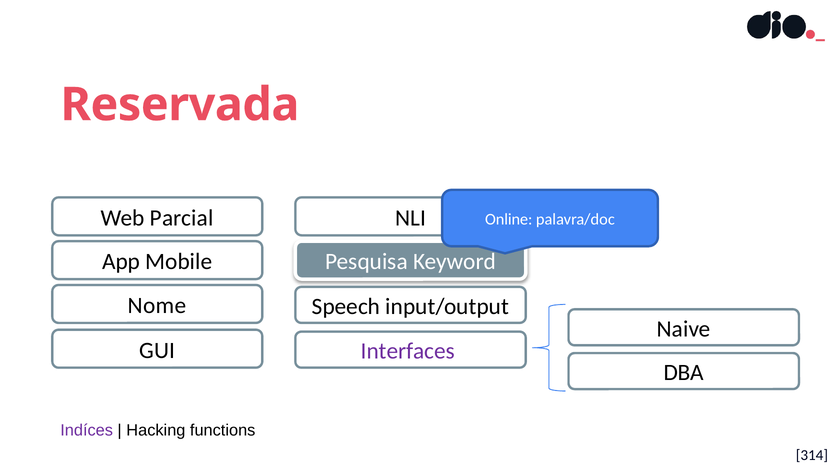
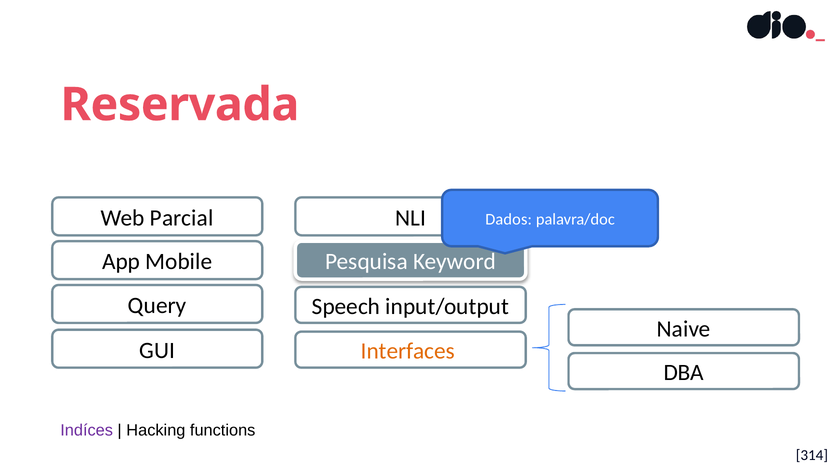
Online: Online -> Dados
Nome: Nome -> Query
Interfaces colour: purple -> orange
